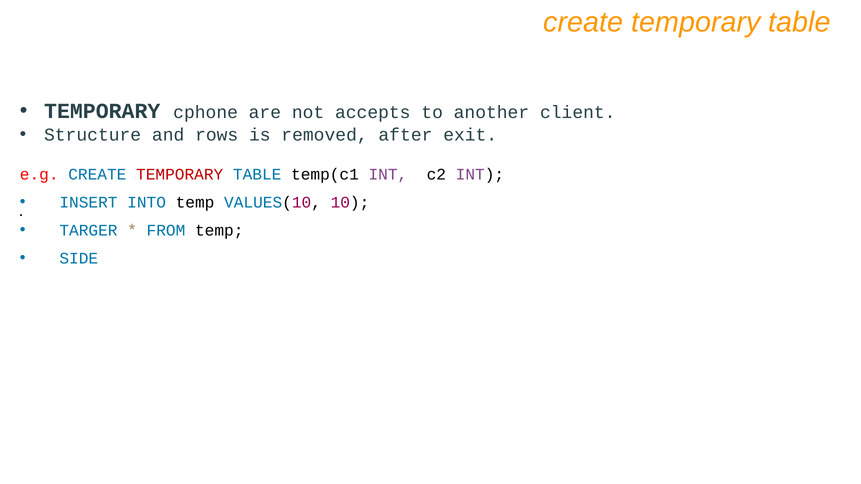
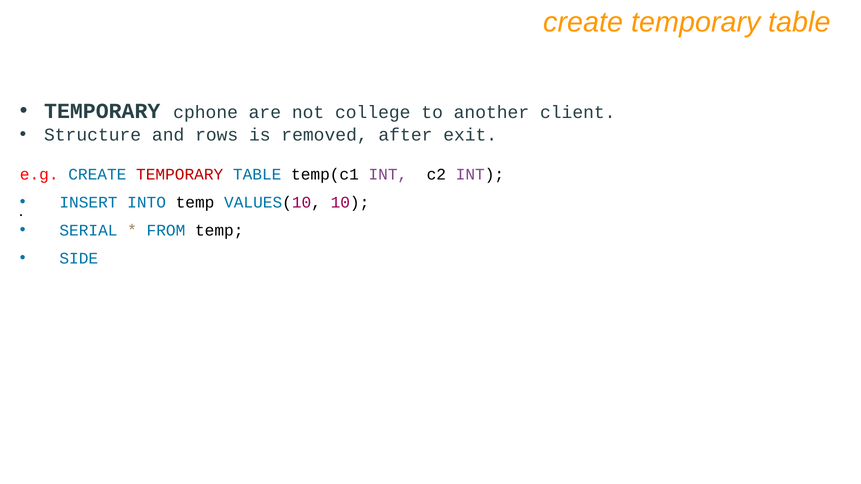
accepts: accepts -> college
TARGER: TARGER -> SERIAL
